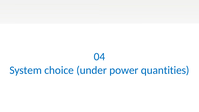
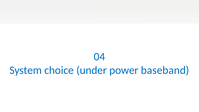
quantities: quantities -> baseband
